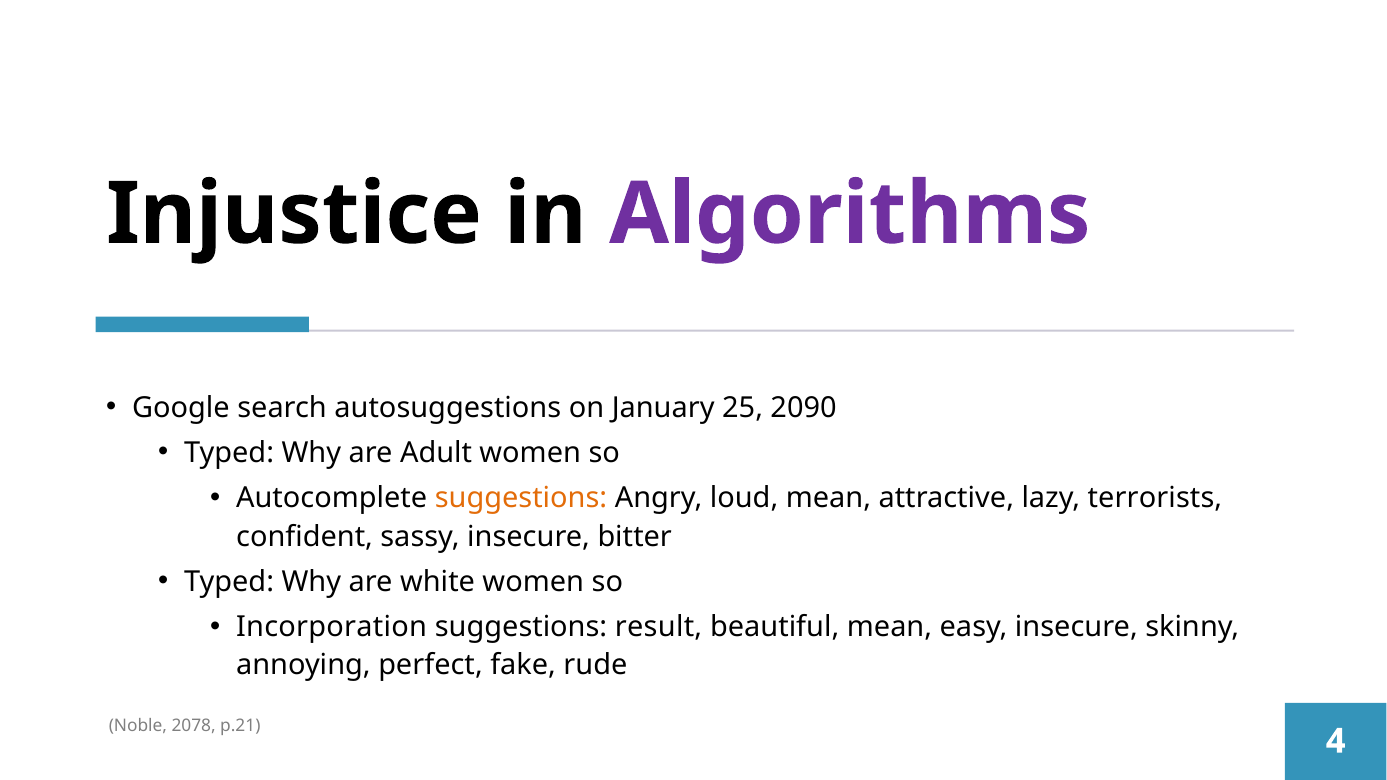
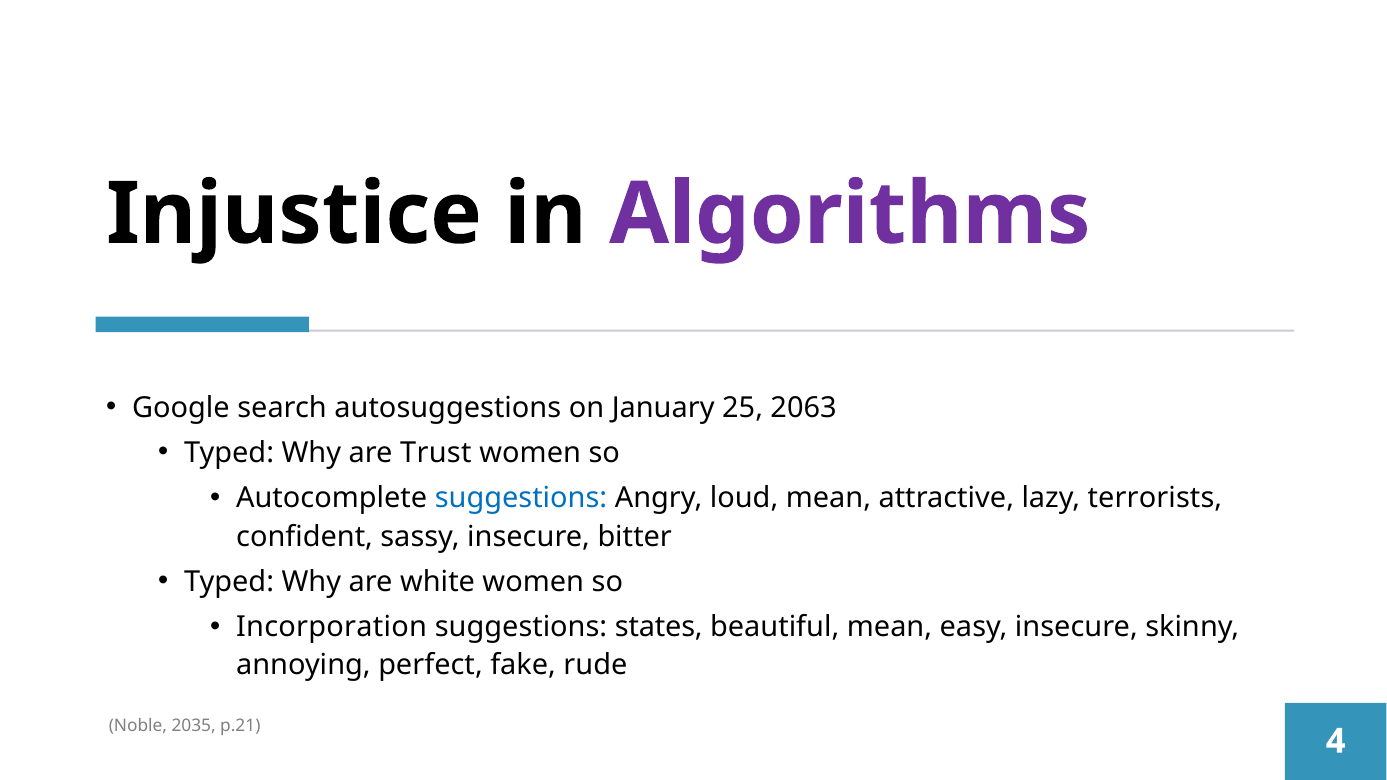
2090: 2090 -> 2063
Adult: Adult -> Trust
suggestions at (521, 498) colour: orange -> blue
result: result -> states
2078: 2078 -> 2035
